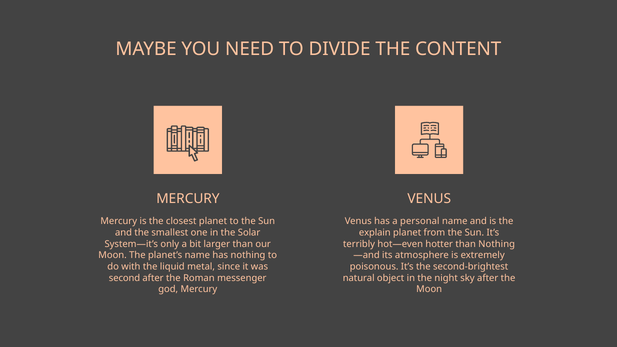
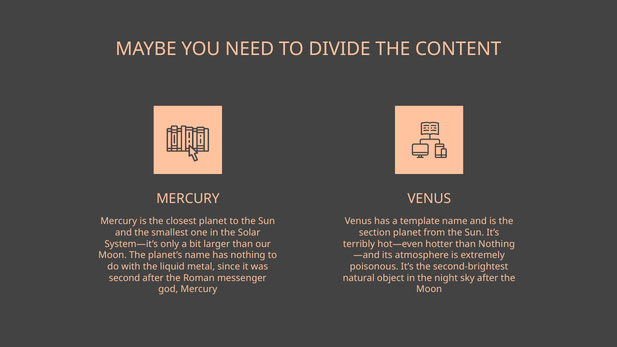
personal: personal -> template
explain: explain -> section
